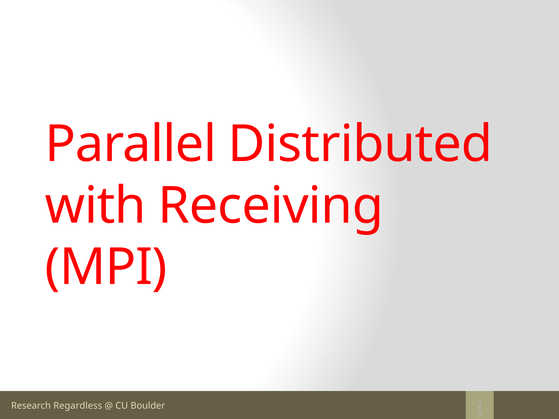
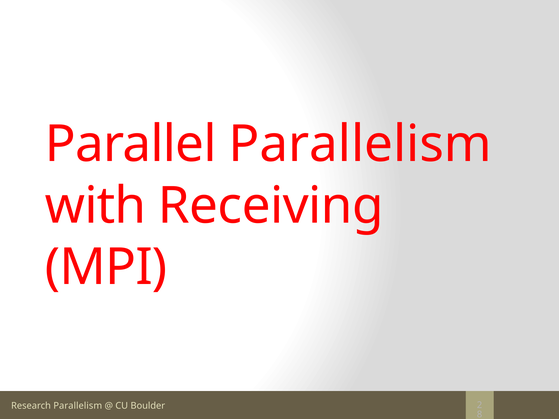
Parallel Distributed: Distributed -> Parallelism
Regardless at (78, 406): Regardless -> Parallelism
